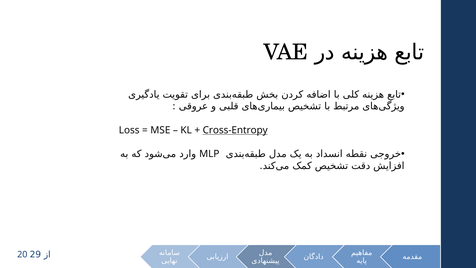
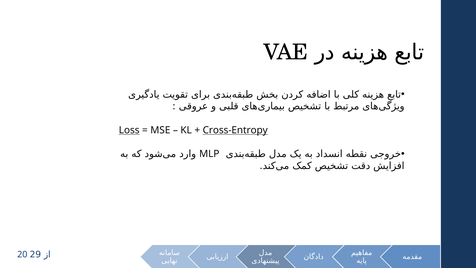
Loss underline: none -> present
